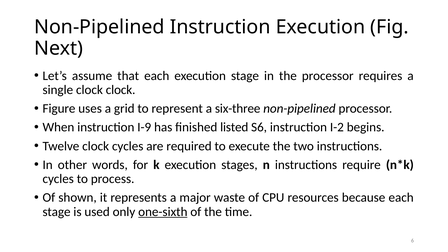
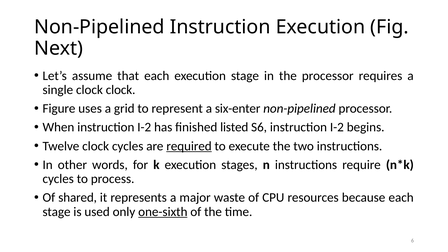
six-three: six-three -> six-enter
When instruction I-9: I-9 -> I-2
required underline: none -> present
shown: shown -> shared
